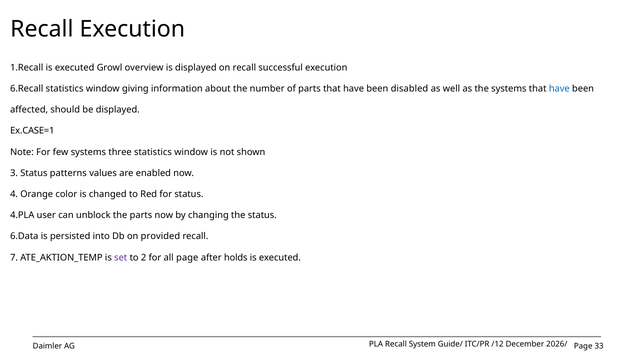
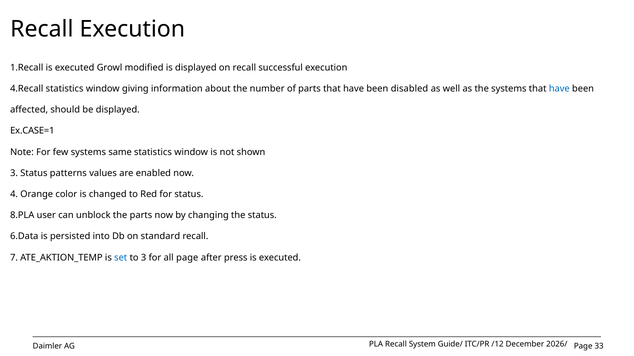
overview: overview -> modified
6.Recall: 6.Recall -> 4.Recall
three: three -> same
4.PLA: 4.PLA -> 8.PLA
provided: provided -> standard
set colour: purple -> blue
to 2: 2 -> 3
holds: holds -> press
